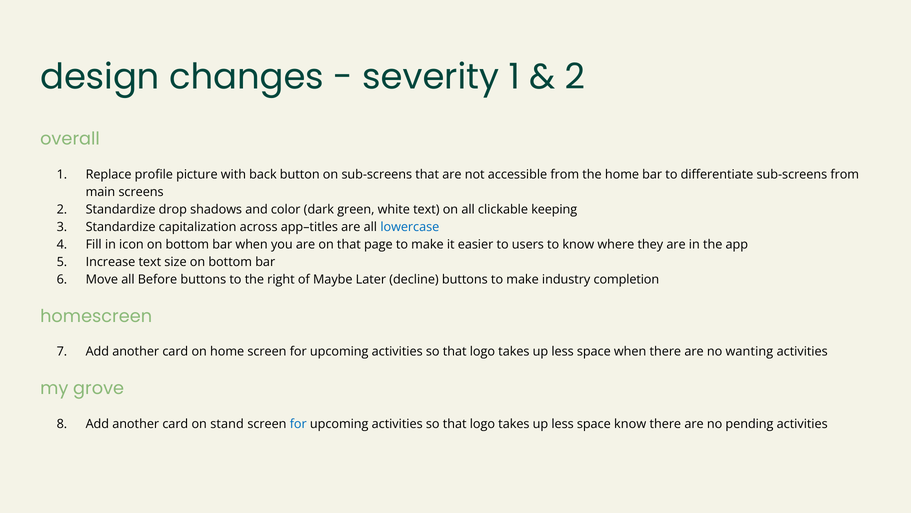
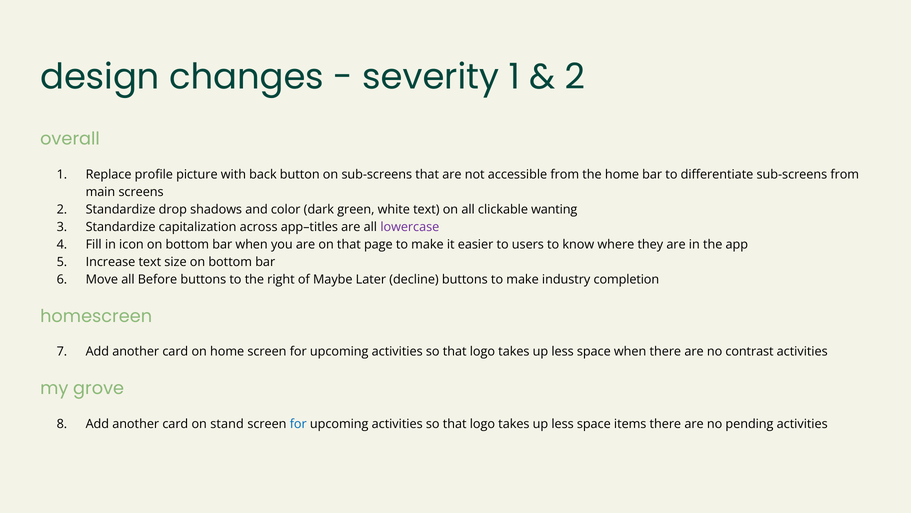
keeping: keeping -> wanting
lowercase colour: blue -> purple
wanting: wanting -> contrast
space know: know -> items
